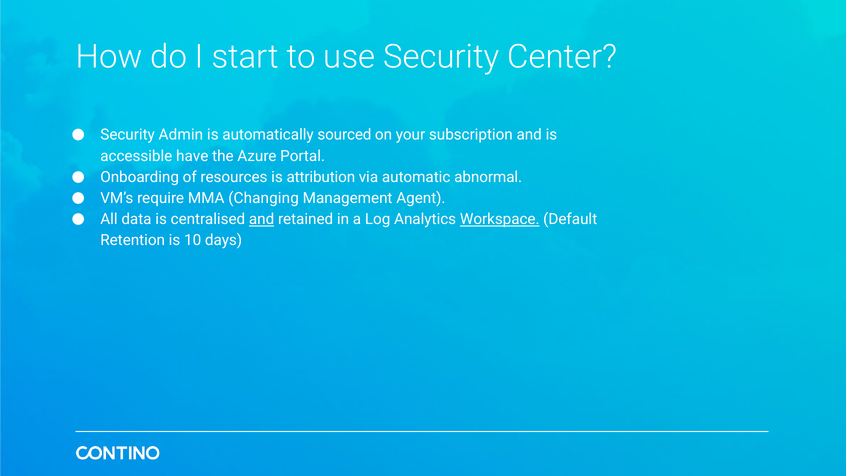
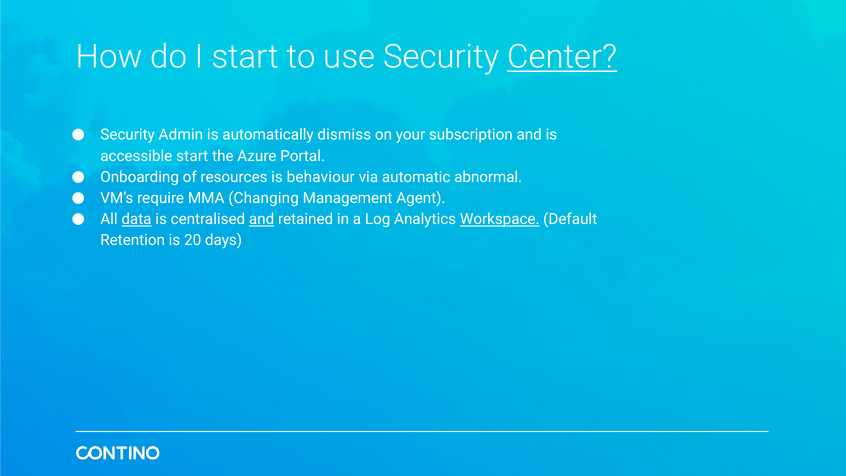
Center underline: none -> present
sourced: sourced -> dismiss
accessible have: have -> start
attribution: attribution -> behaviour
data underline: none -> present
10: 10 -> 20
